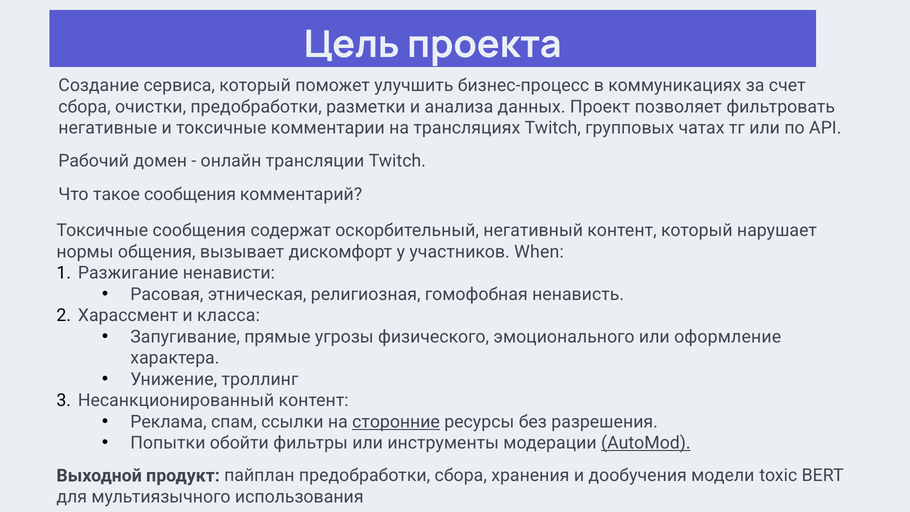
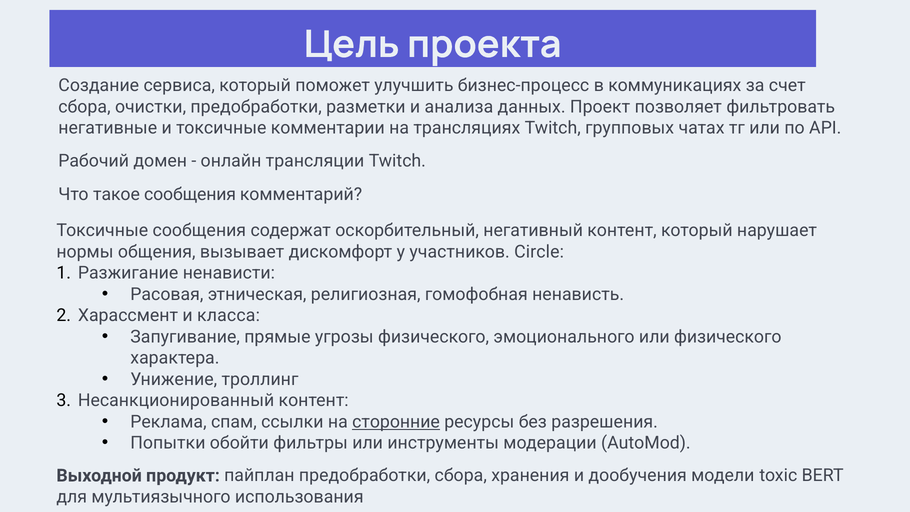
When: When -> Circle
или оформление: оформление -> физического
AutoMod underline: present -> none
